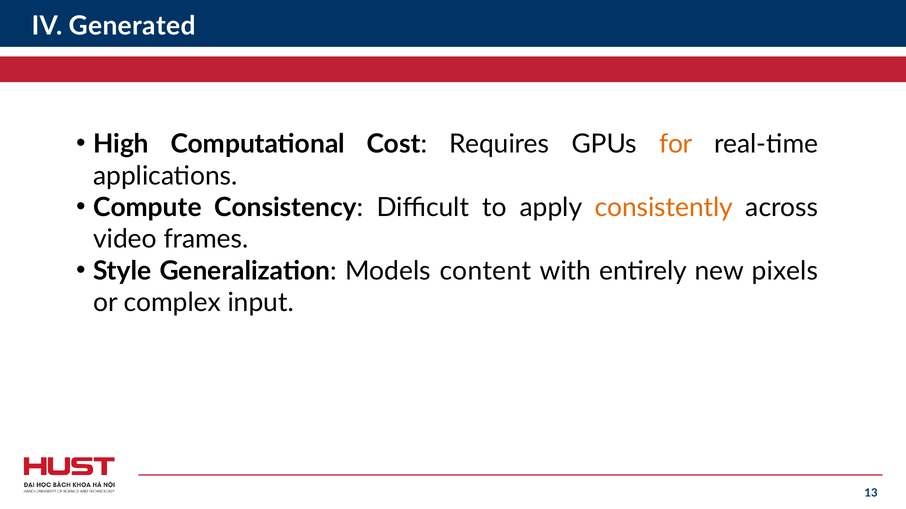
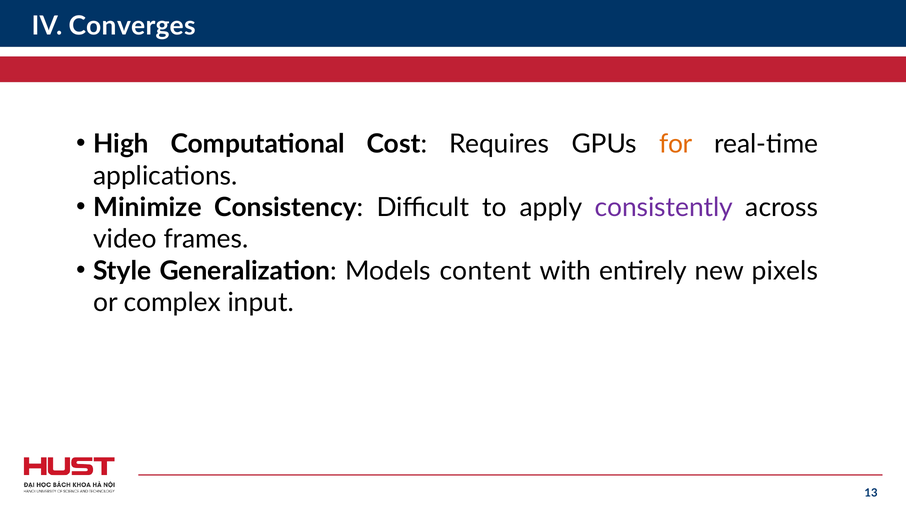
Generated: Generated -> Converges
Compute: Compute -> Minimize
consistently colour: orange -> purple
